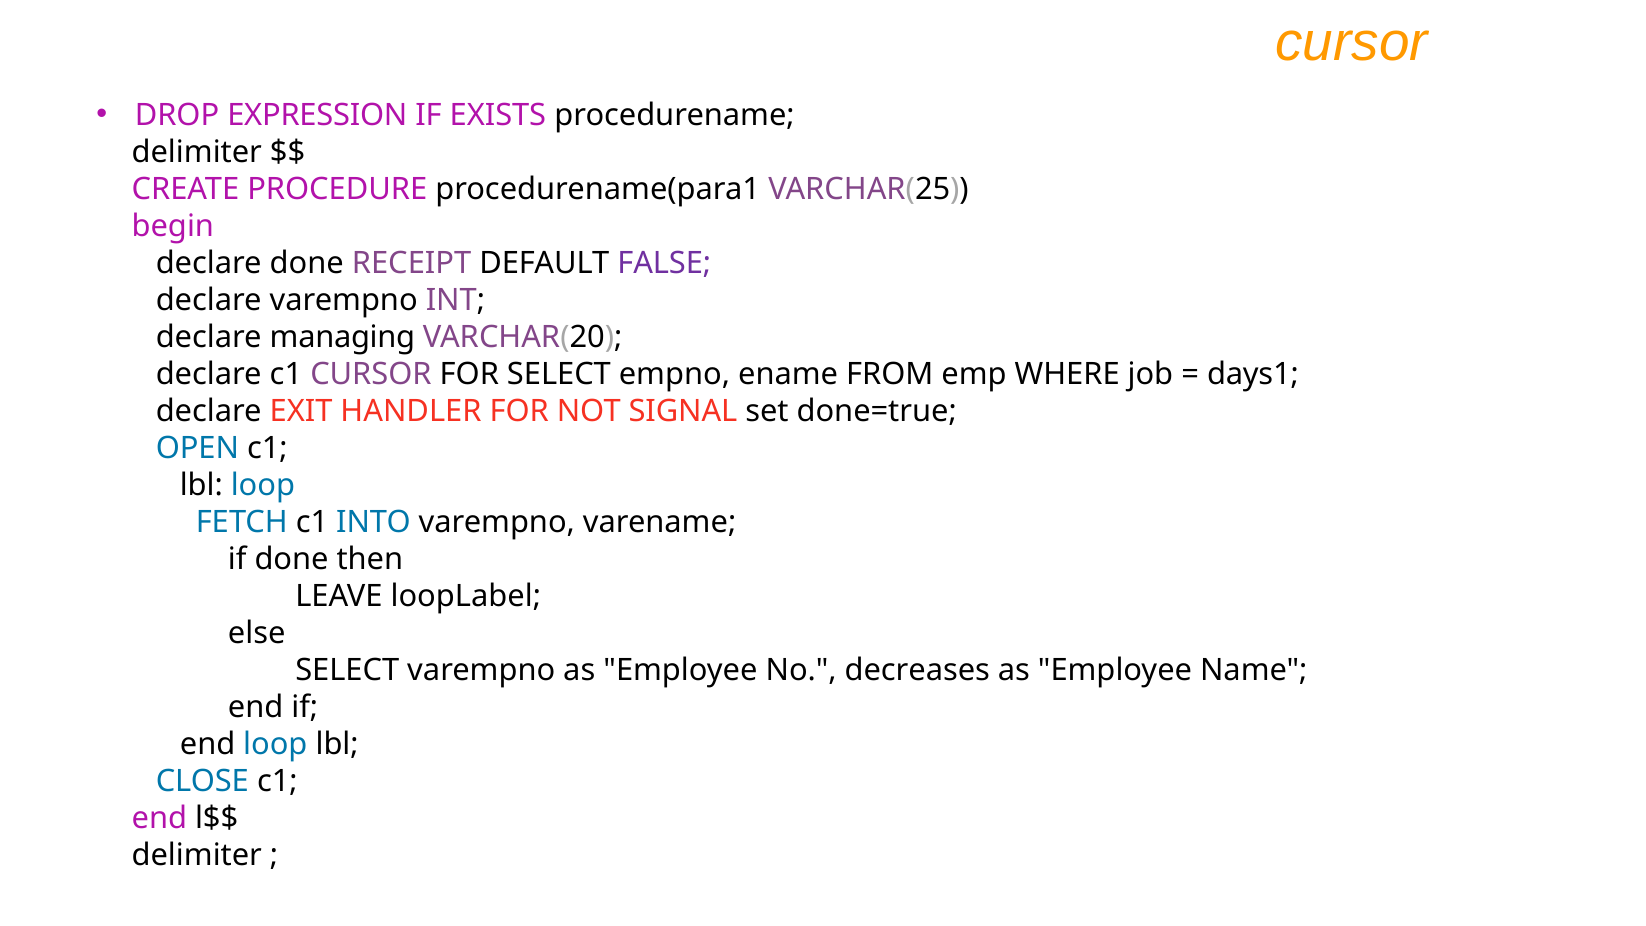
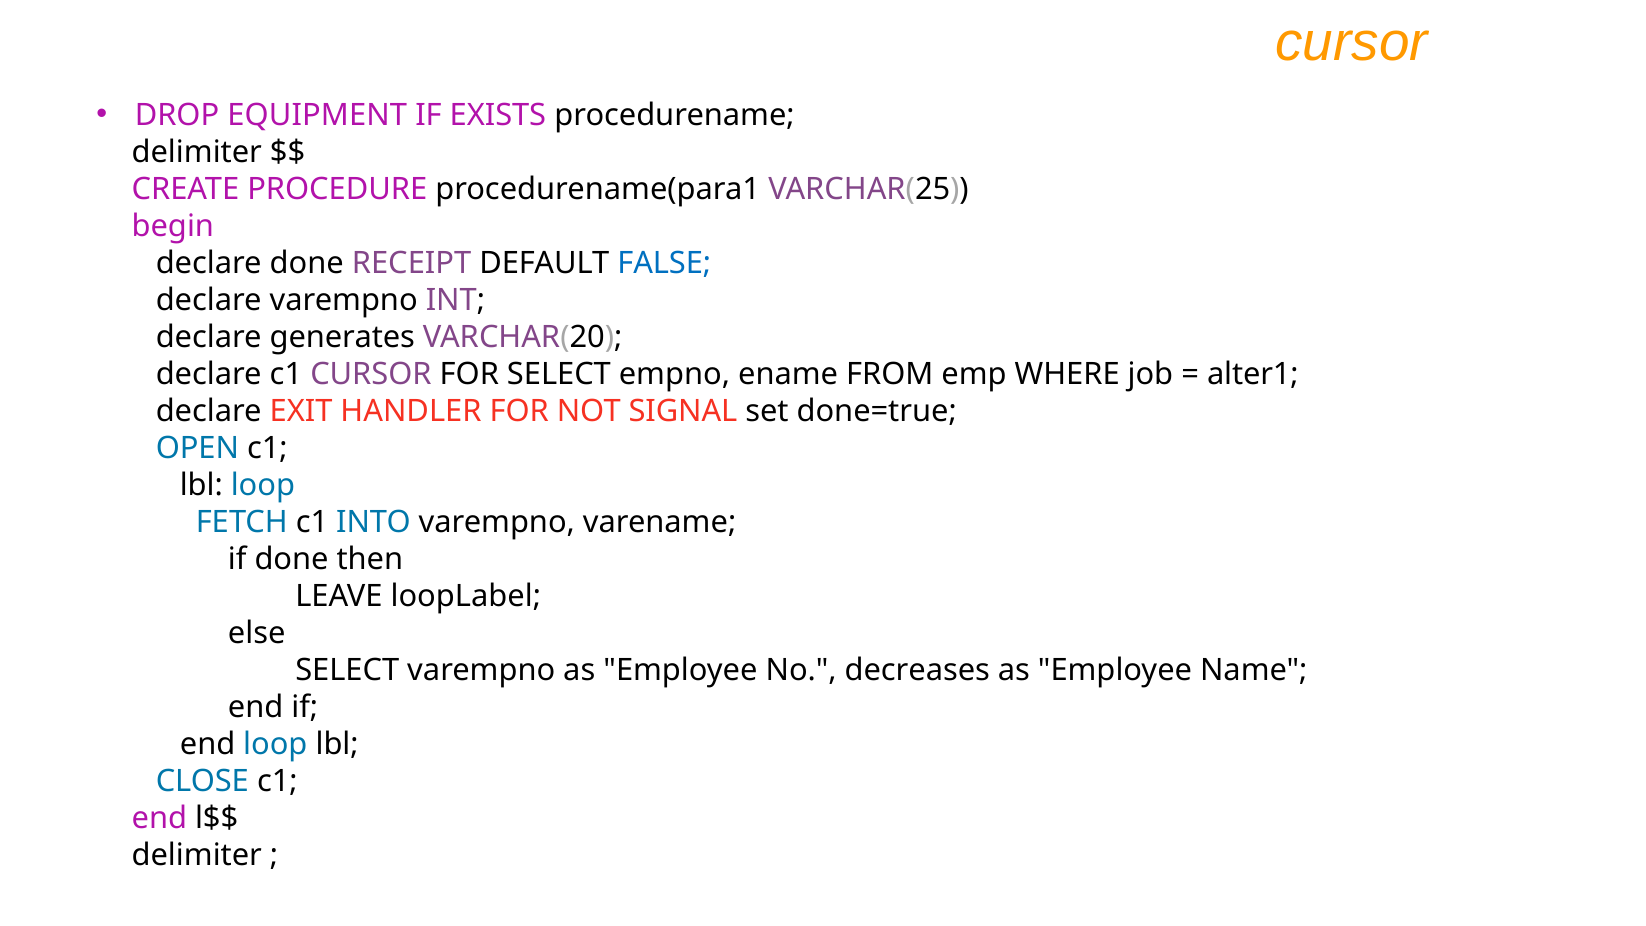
EXPRESSION: EXPRESSION -> EQUIPMENT
FALSE colour: purple -> blue
managing: managing -> generates
days1: days1 -> alter1
